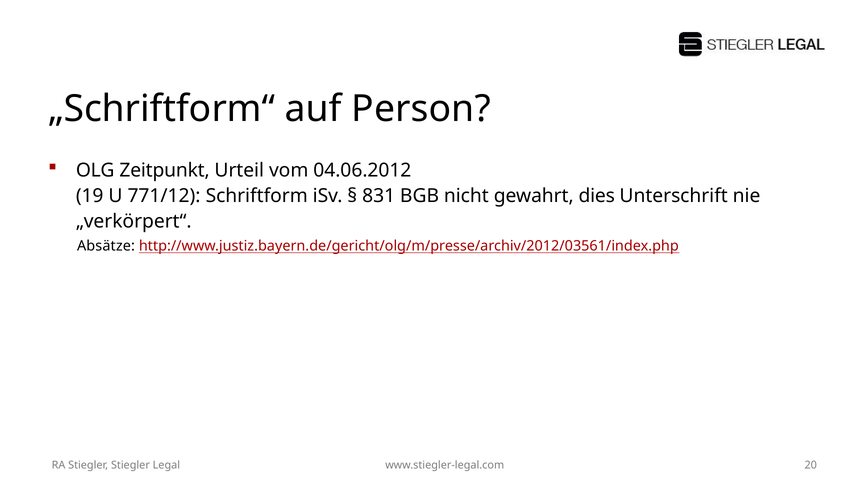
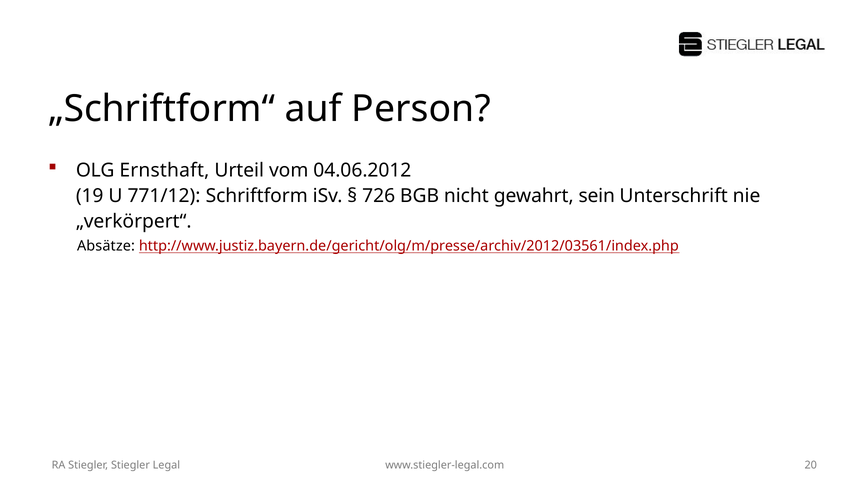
Zeitpunkt: Zeitpunkt -> Ernsthaft
831: 831 -> 726
dies: dies -> sein
